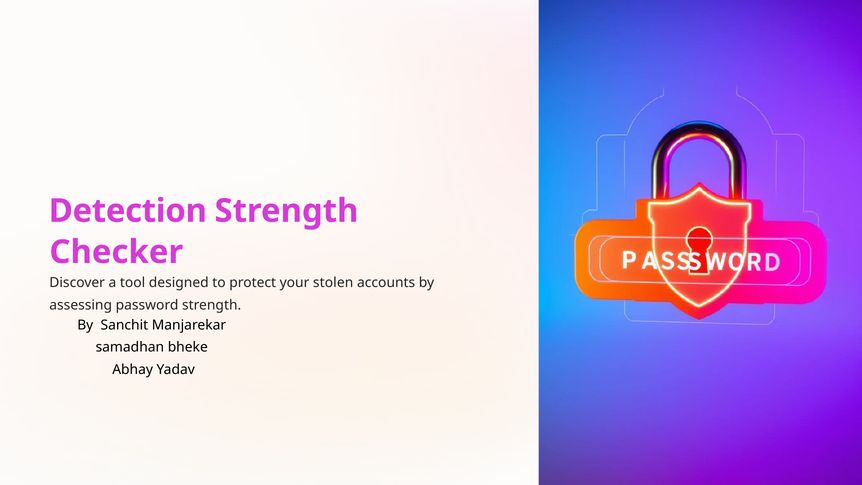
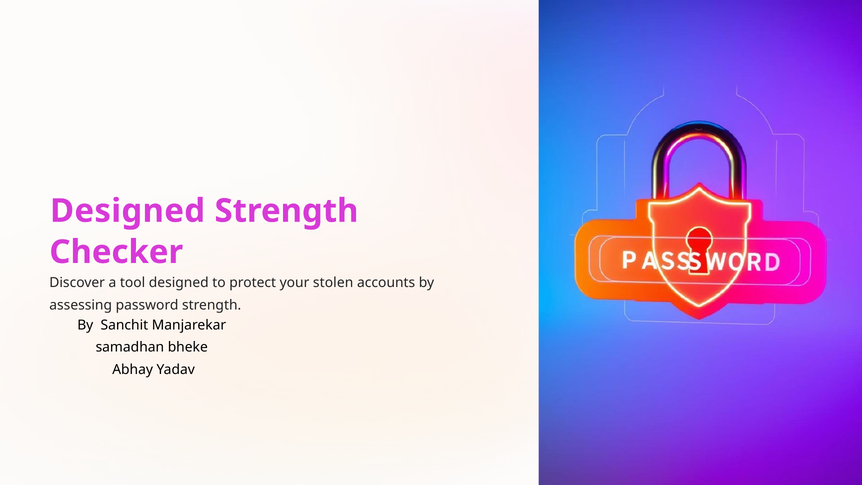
Detection at (128, 211): Detection -> Designed
